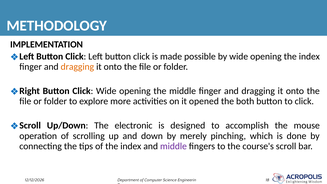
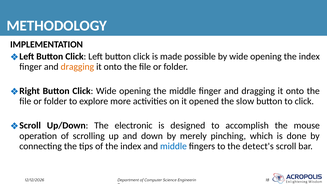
both: both -> slow
middle at (173, 146) colour: purple -> blue
course's: course's -> detect's
